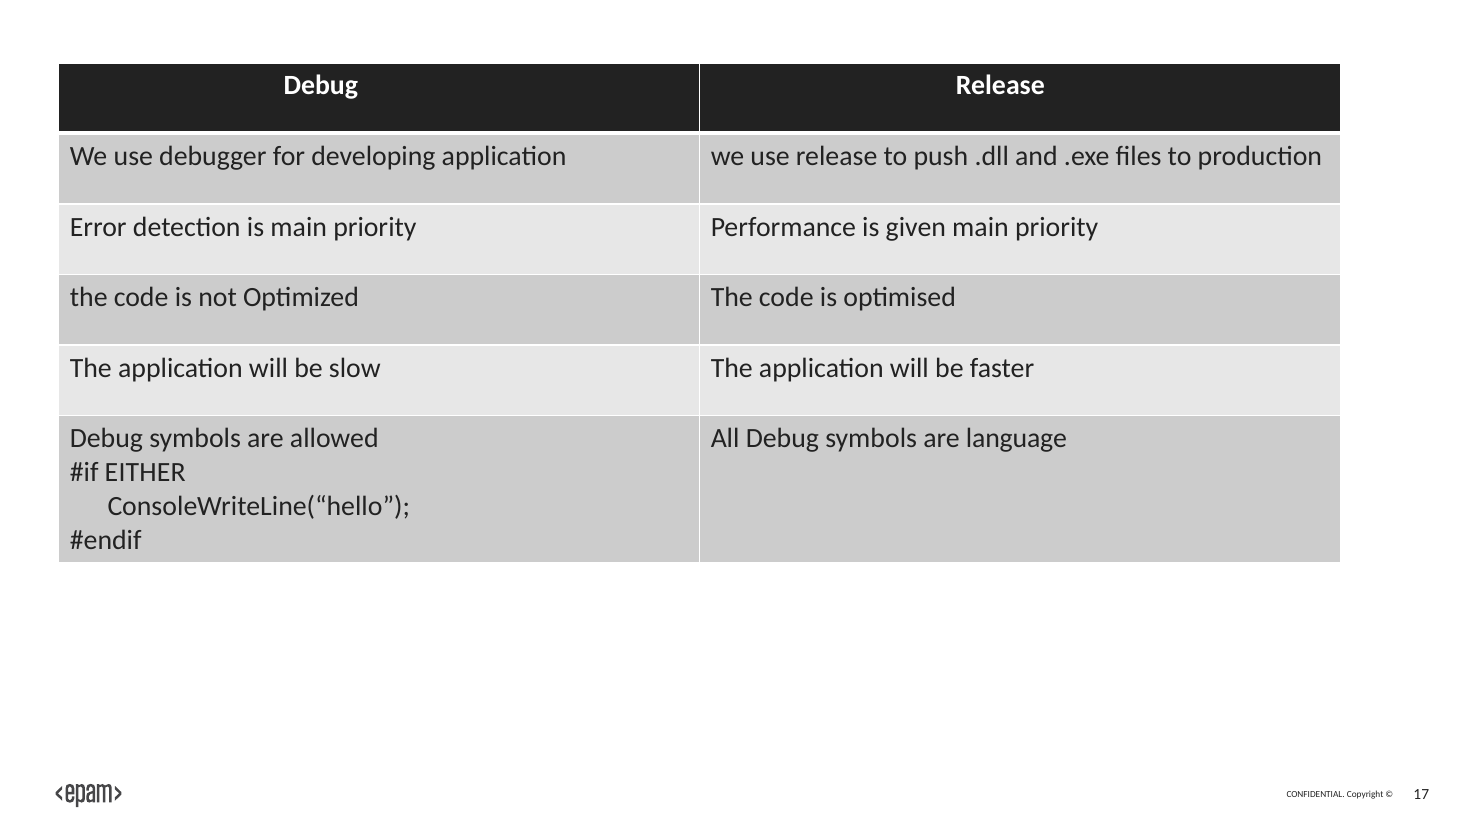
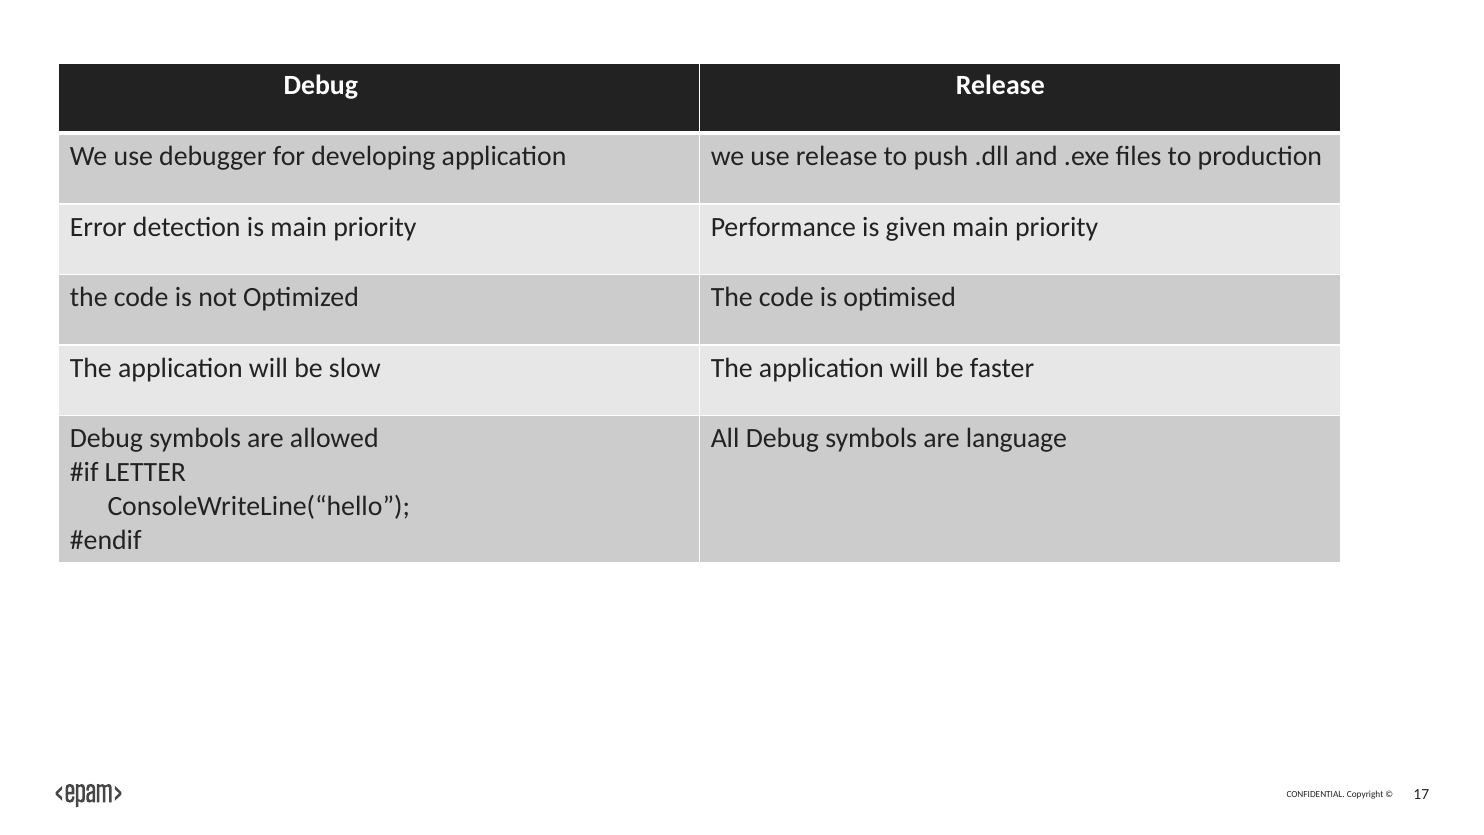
EITHER: EITHER -> LETTER
